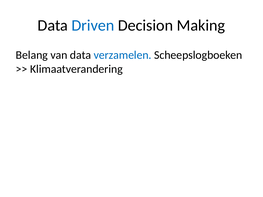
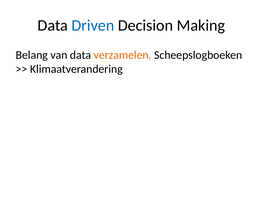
verzamelen colour: blue -> orange
